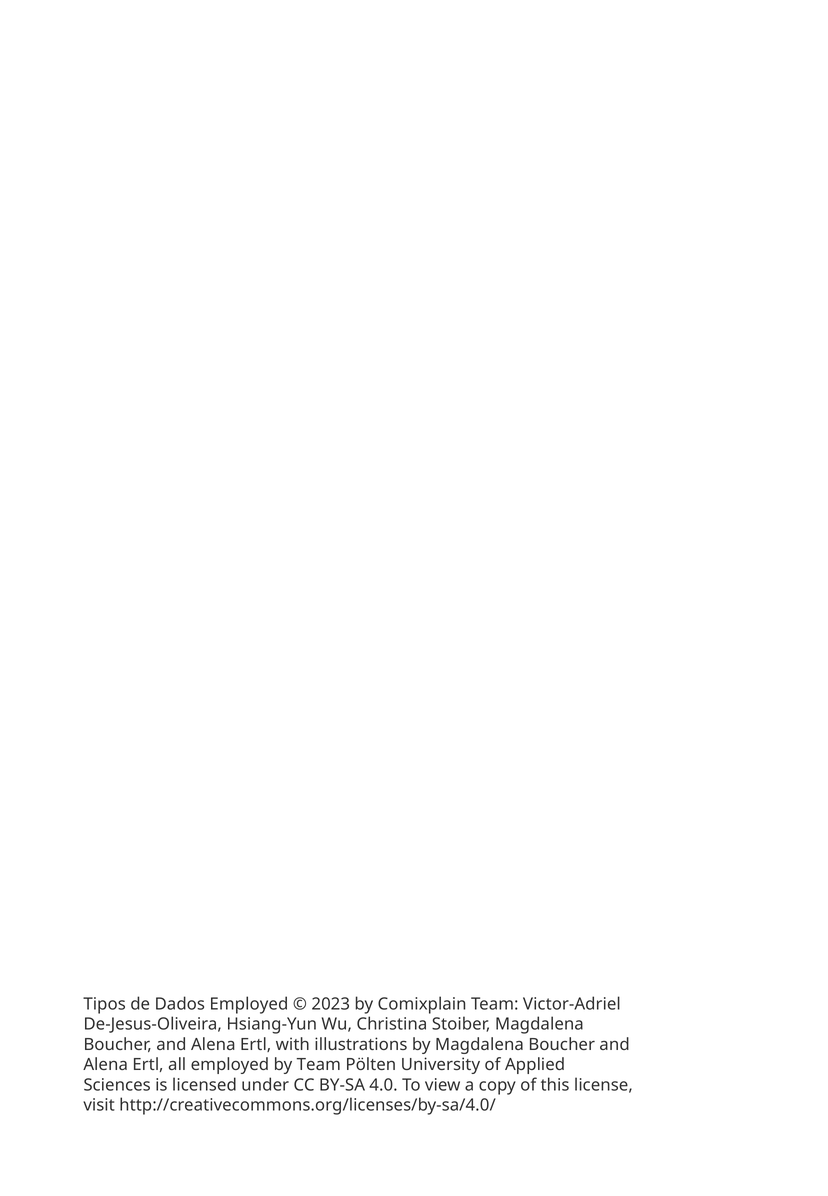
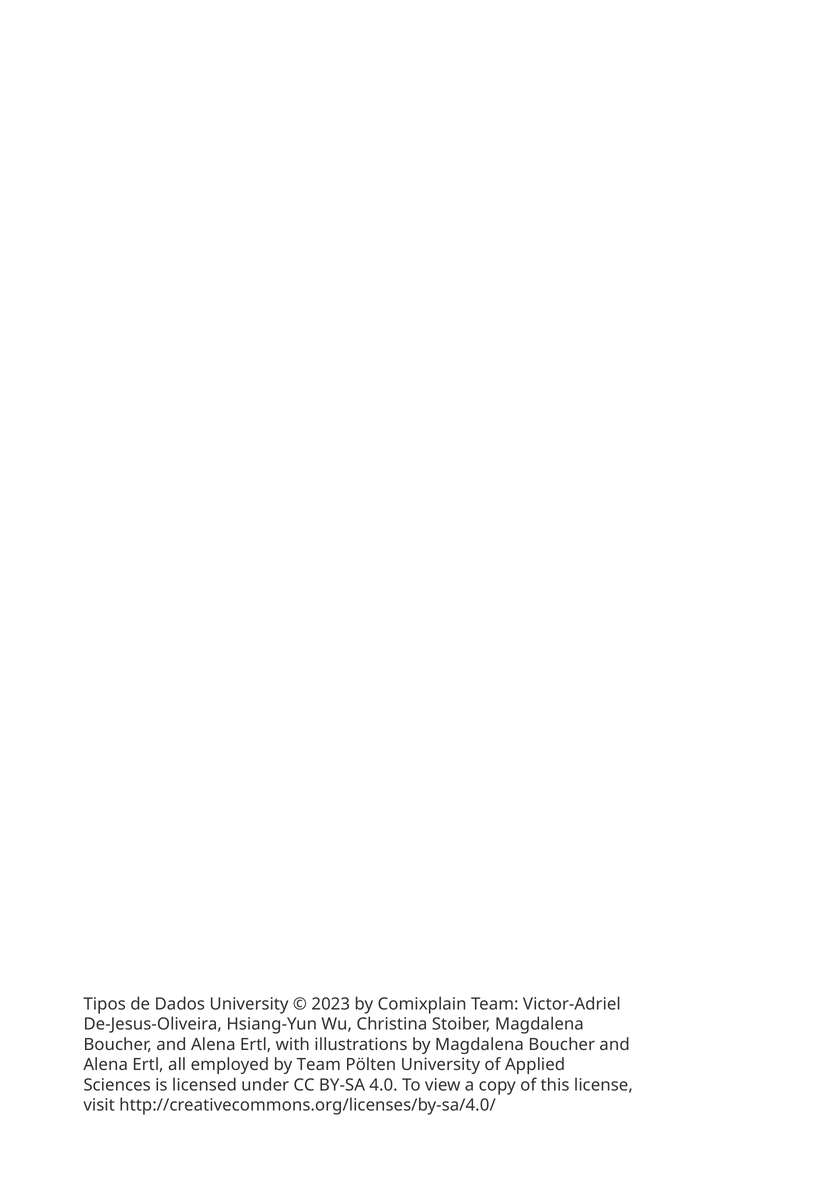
Dados Employed: Employed -> University
